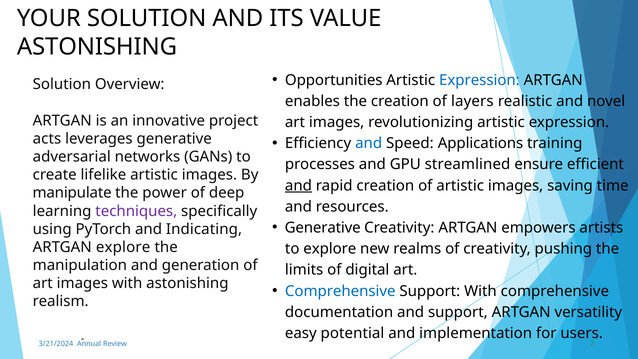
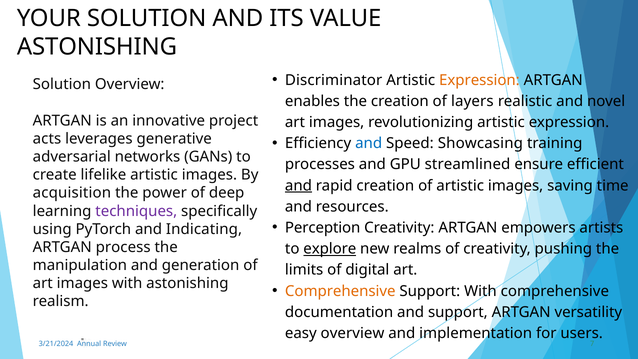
Opportunities: Opportunities -> Discriminator
Expression at (479, 80) colour: blue -> orange
Applications: Applications -> Showcasing
manipulate: manipulate -> acquisition
Generative at (323, 228): Generative -> Perception
ARTGAN explore: explore -> process
explore at (330, 249) underline: none -> present
Comprehensive at (340, 291) colour: blue -> orange
easy potential: potential -> overview
